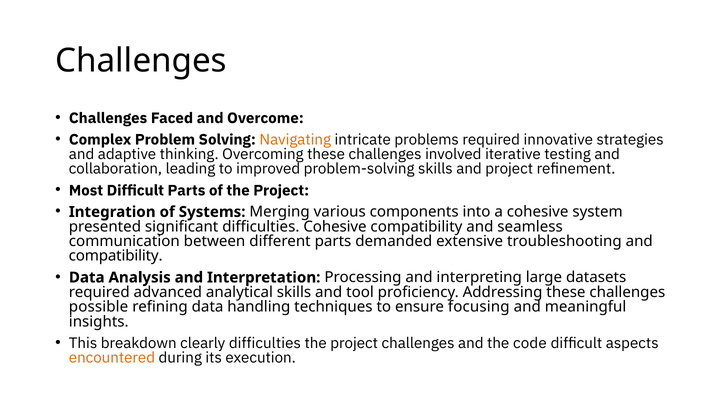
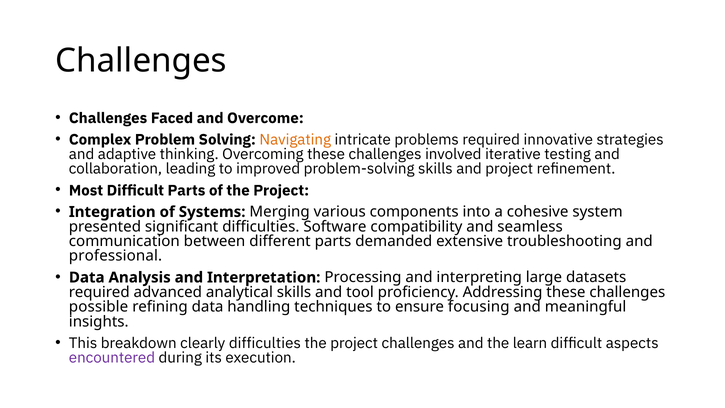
difficulties Cohesive: Cohesive -> Software
compatibility at (116, 256): compatibility -> professional
code: code -> learn
encountered colour: orange -> purple
